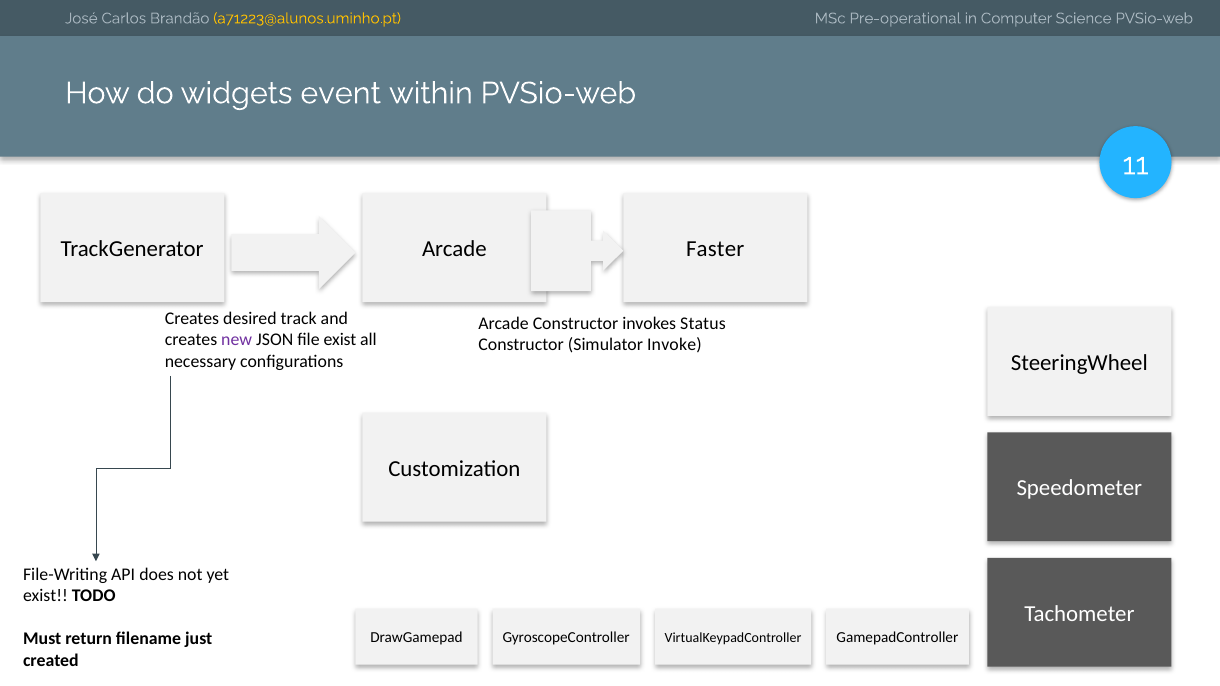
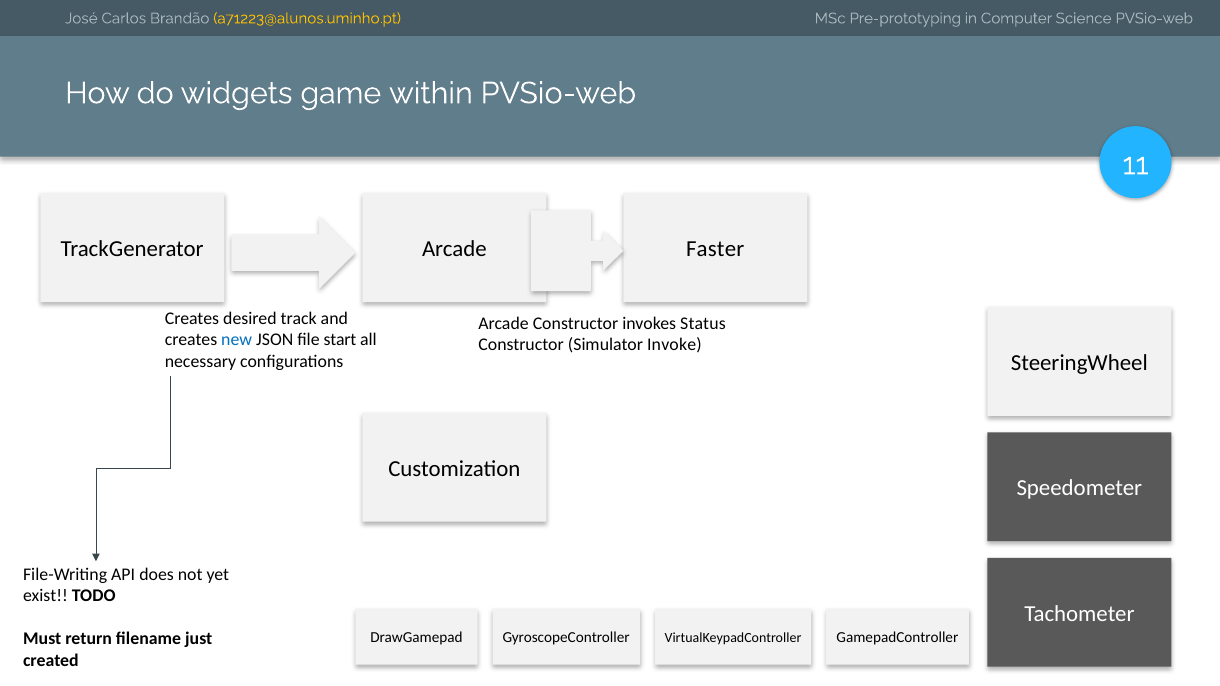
Pre-operational: Pre-operational -> Pre-prototyping
event: event -> game
new colour: purple -> blue
file exist: exist -> start
